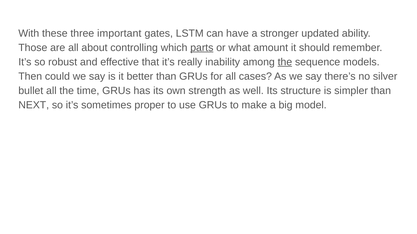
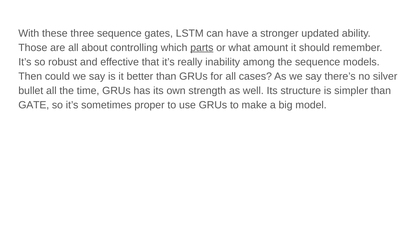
three important: important -> sequence
the at (285, 62) underline: present -> none
NEXT: NEXT -> GATE
